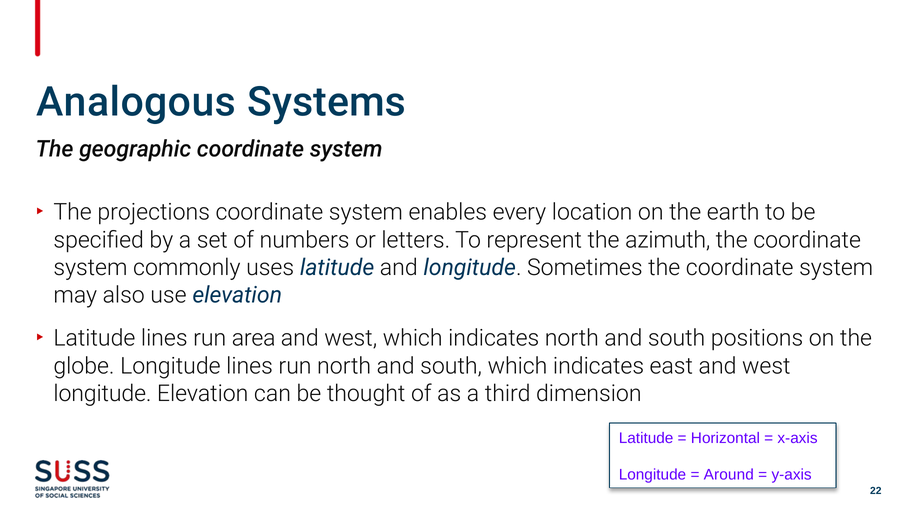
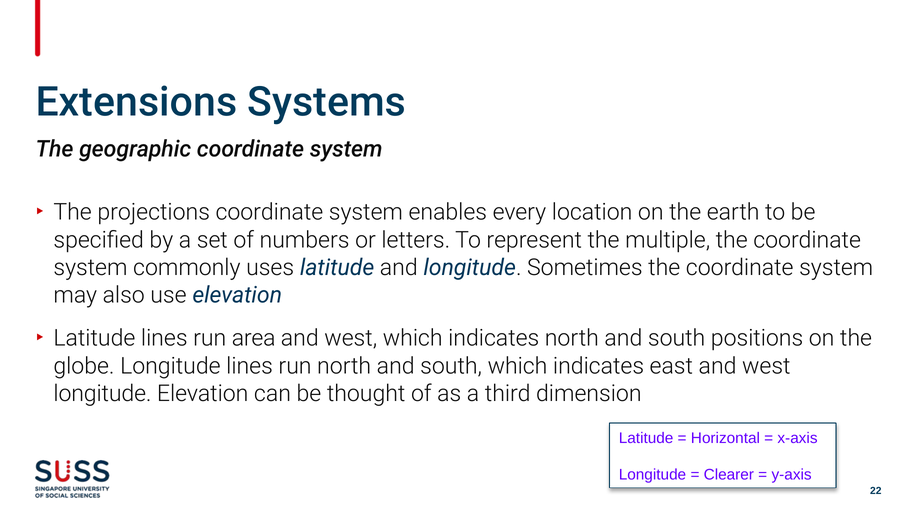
Analogous: Analogous -> Extensions
azimuth: azimuth -> multiple
Around: Around -> Clearer
